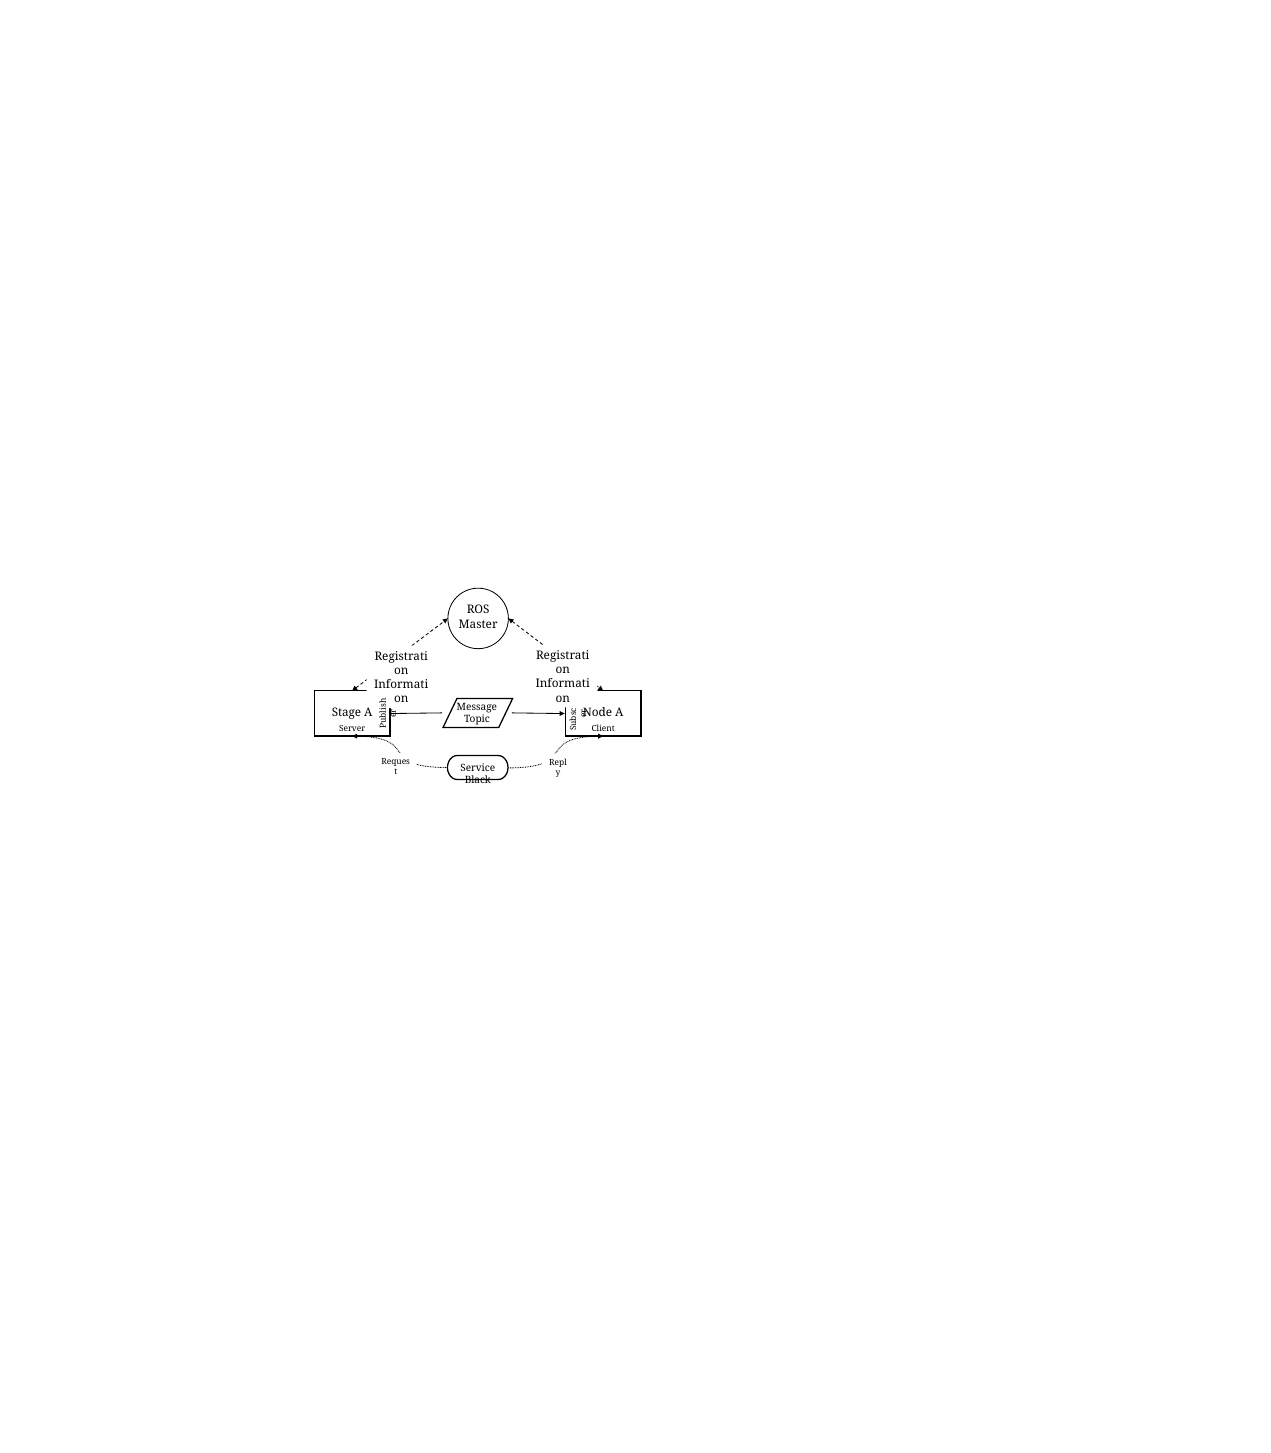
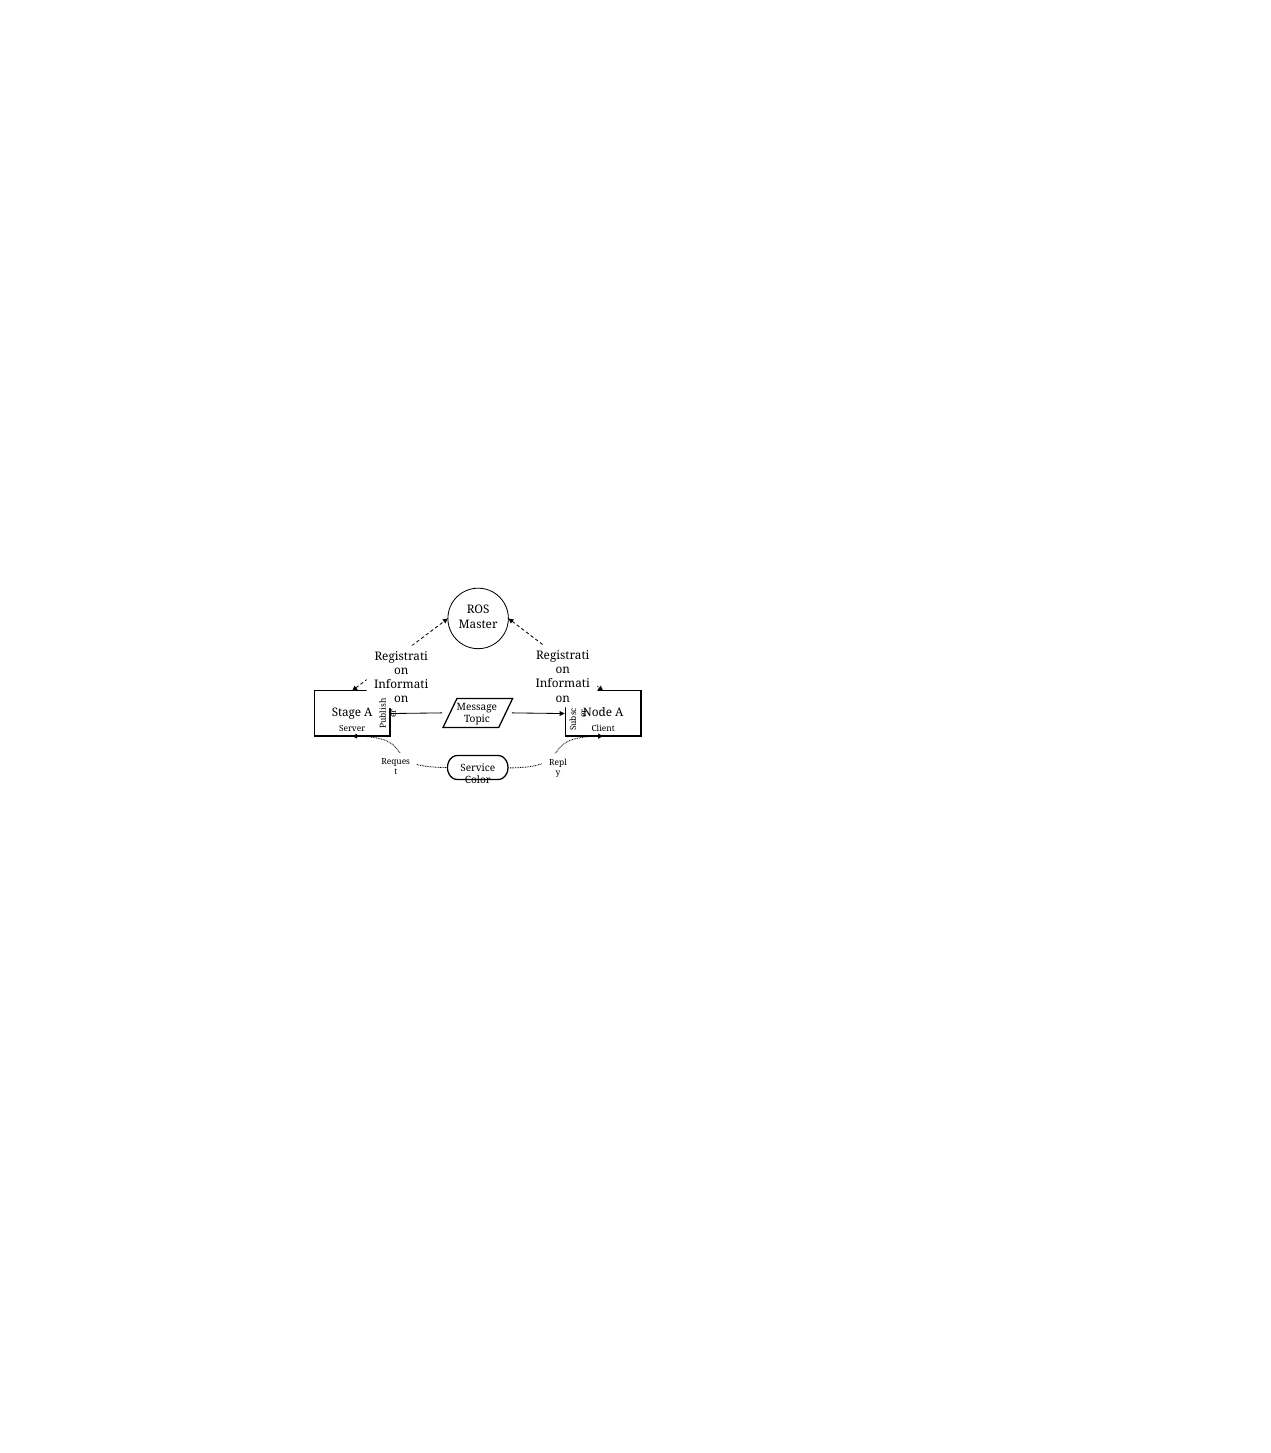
Black: Black -> Color
